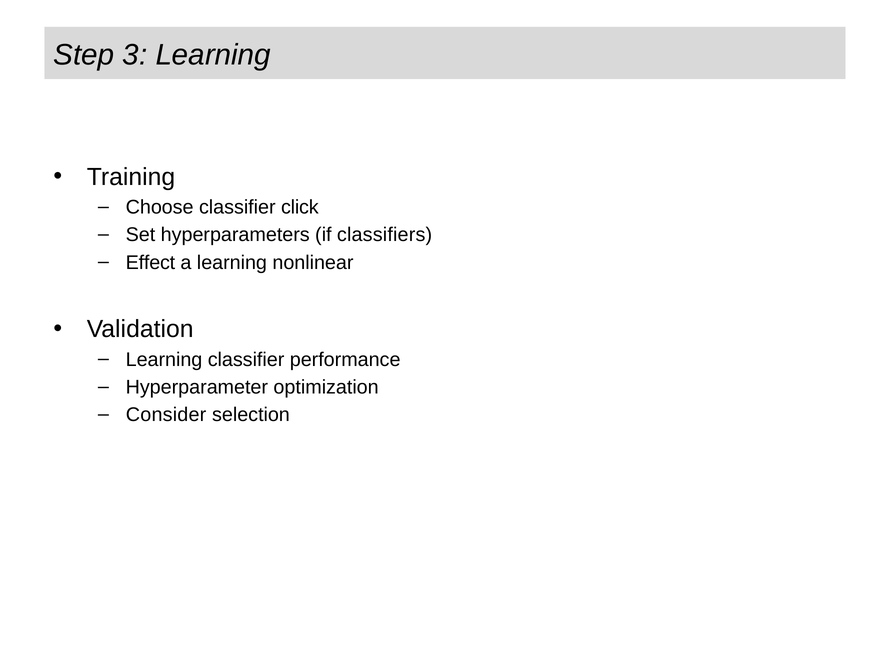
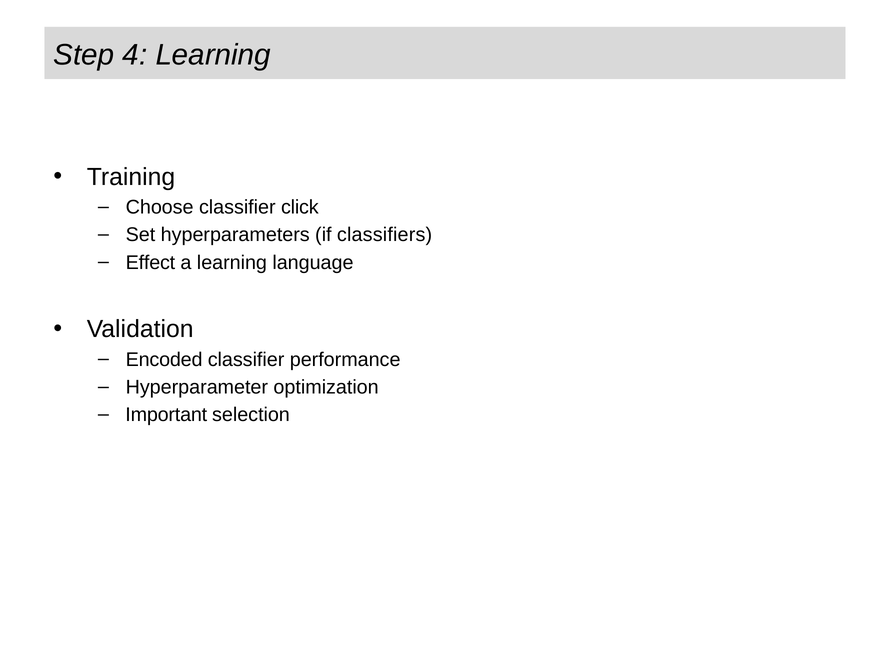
3: 3 -> 4
nonlinear: nonlinear -> language
Learning at (164, 359): Learning -> Encoded
Consider: Consider -> Important
